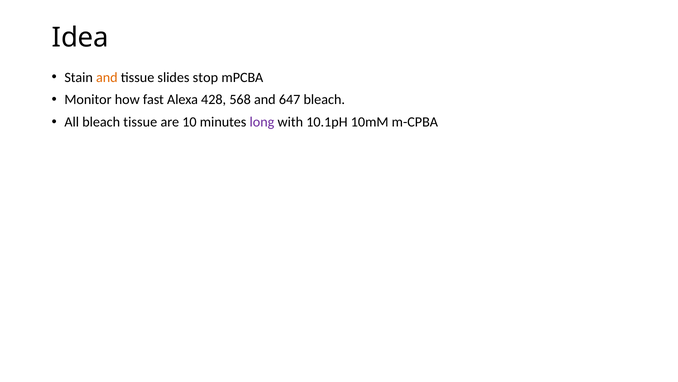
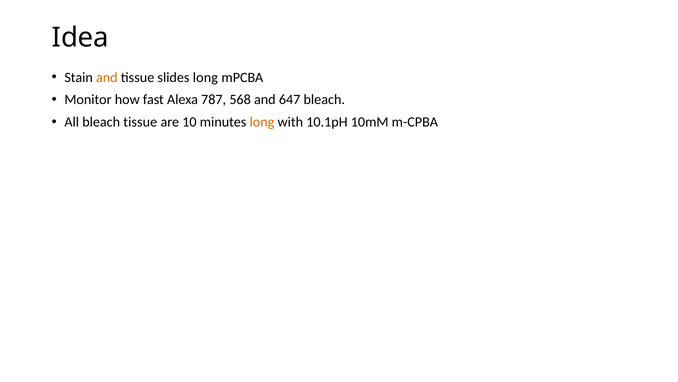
slides stop: stop -> long
428: 428 -> 787
long at (262, 122) colour: purple -> orange
